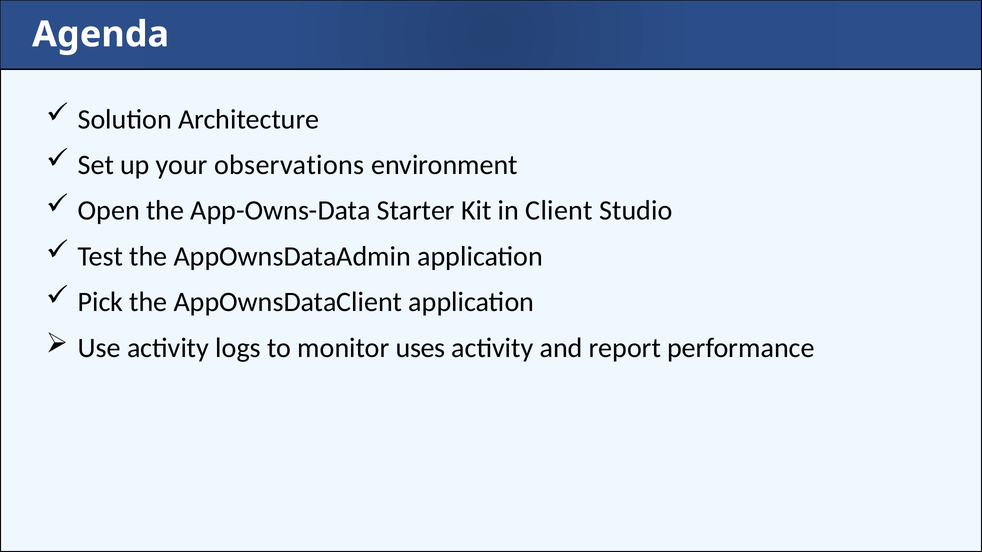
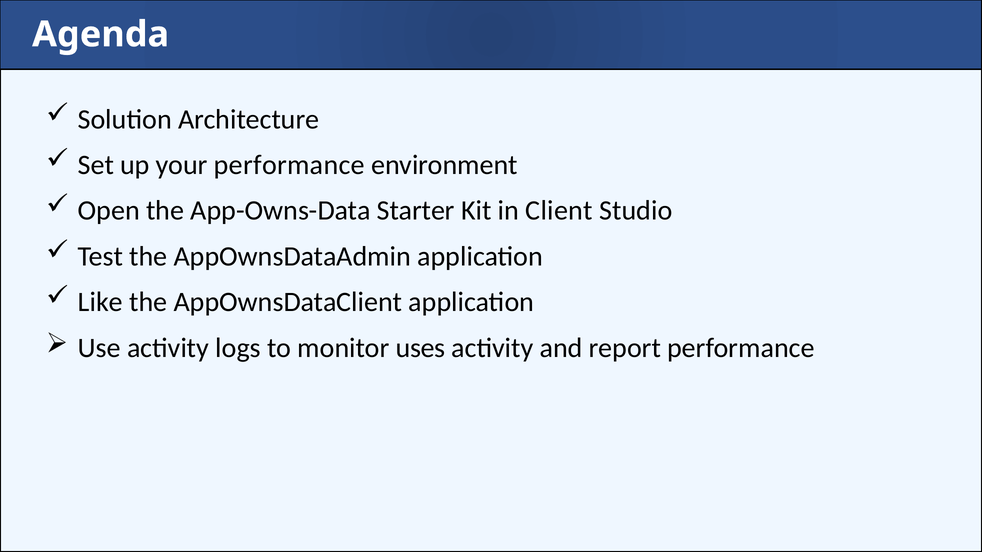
your observations: observations -> performance
Pick: Pick -> Like
